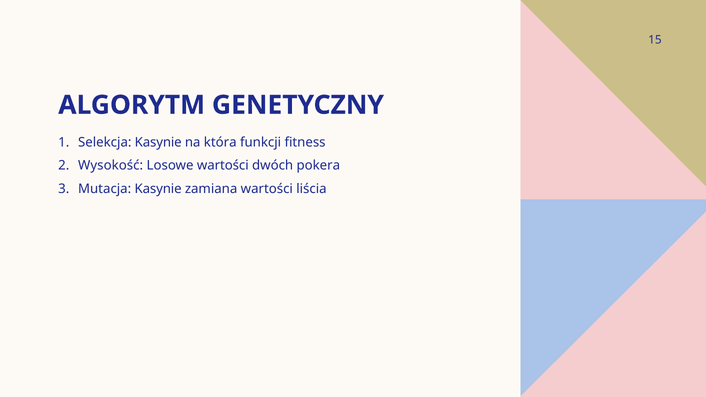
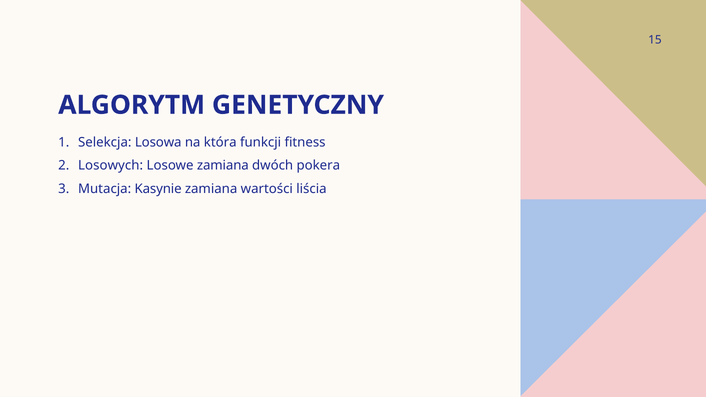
Selekcja Kasynie: Kasynie -> Losowa
Wysokość: Wysokość -> Losowych
Losowe wartości: wartości -> zamiana
